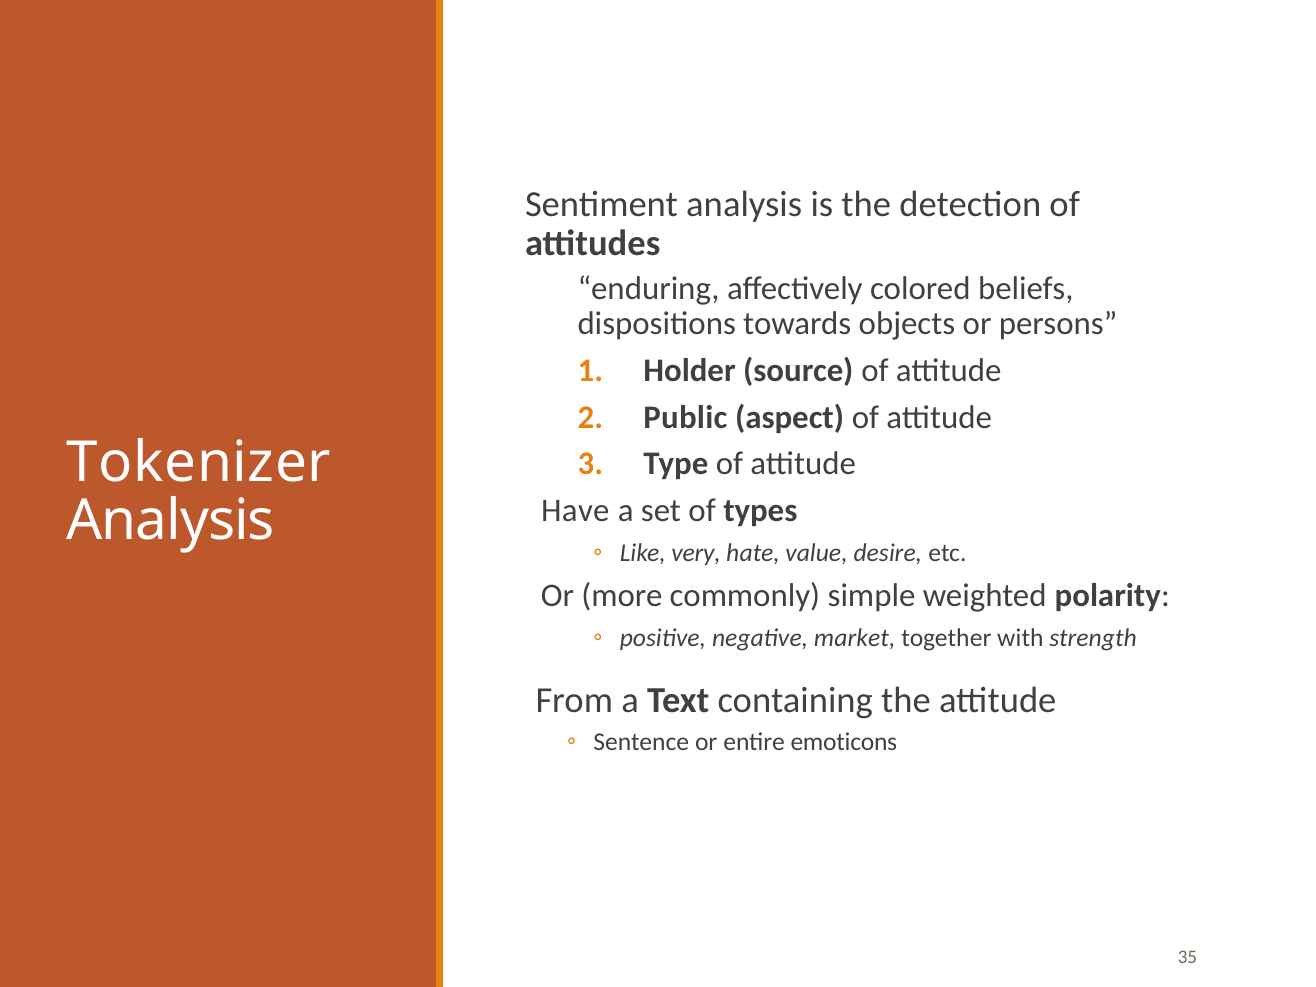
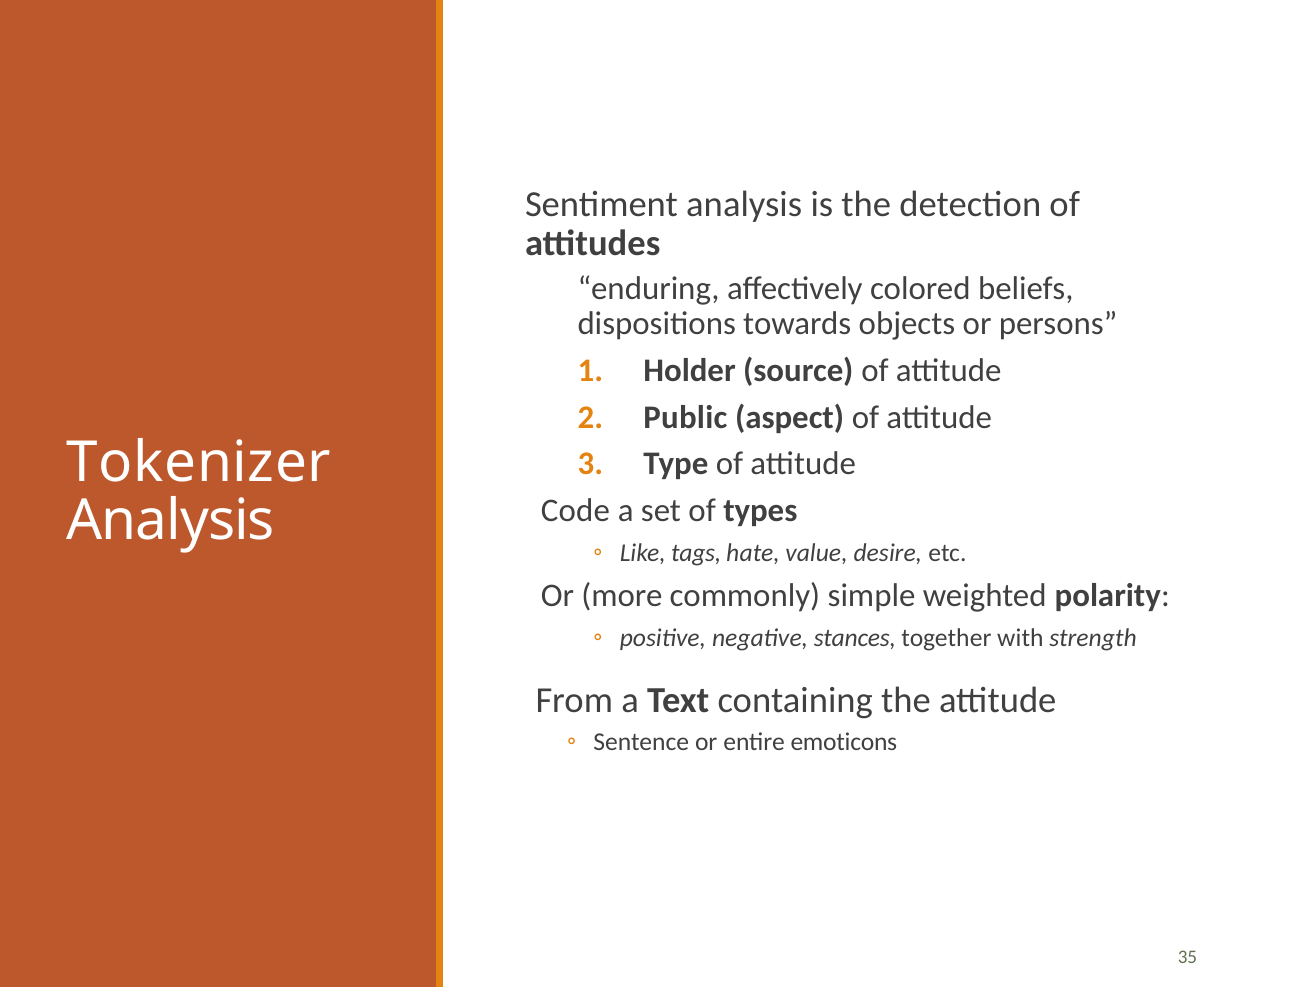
Have: Have -> Code
very: very -> tags
market: market -> stances
